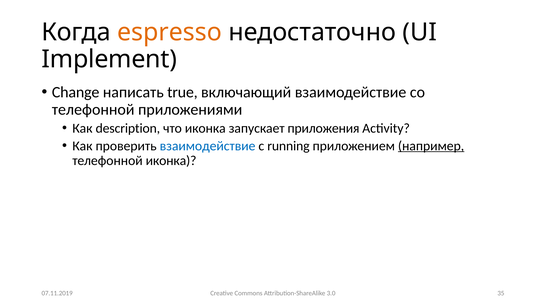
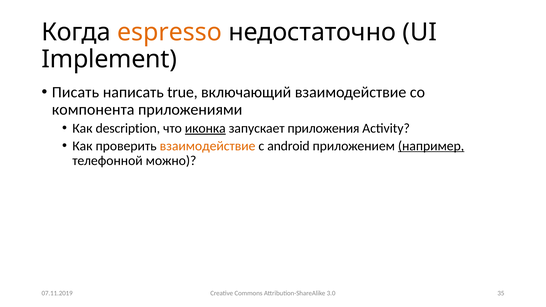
Change: Change -> Писать
телефонной at (93, 110): телефонной -> компонента
иконка at (205, 128) underline: none -> present
взаимодействие at (208, 146) colour: blue -> orange
running: running -> android
телефонной иконка: иконка -> можно
